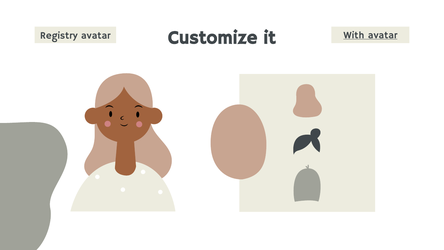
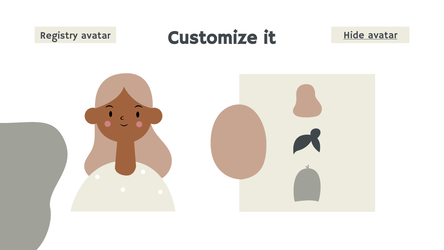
With: With -> Hide
